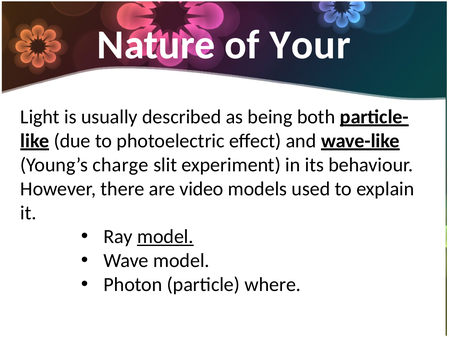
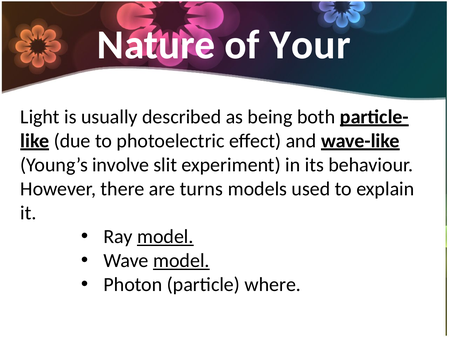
charge: charge -> involve
video: video -> turns
model at (181, 260) underline: none -> present
